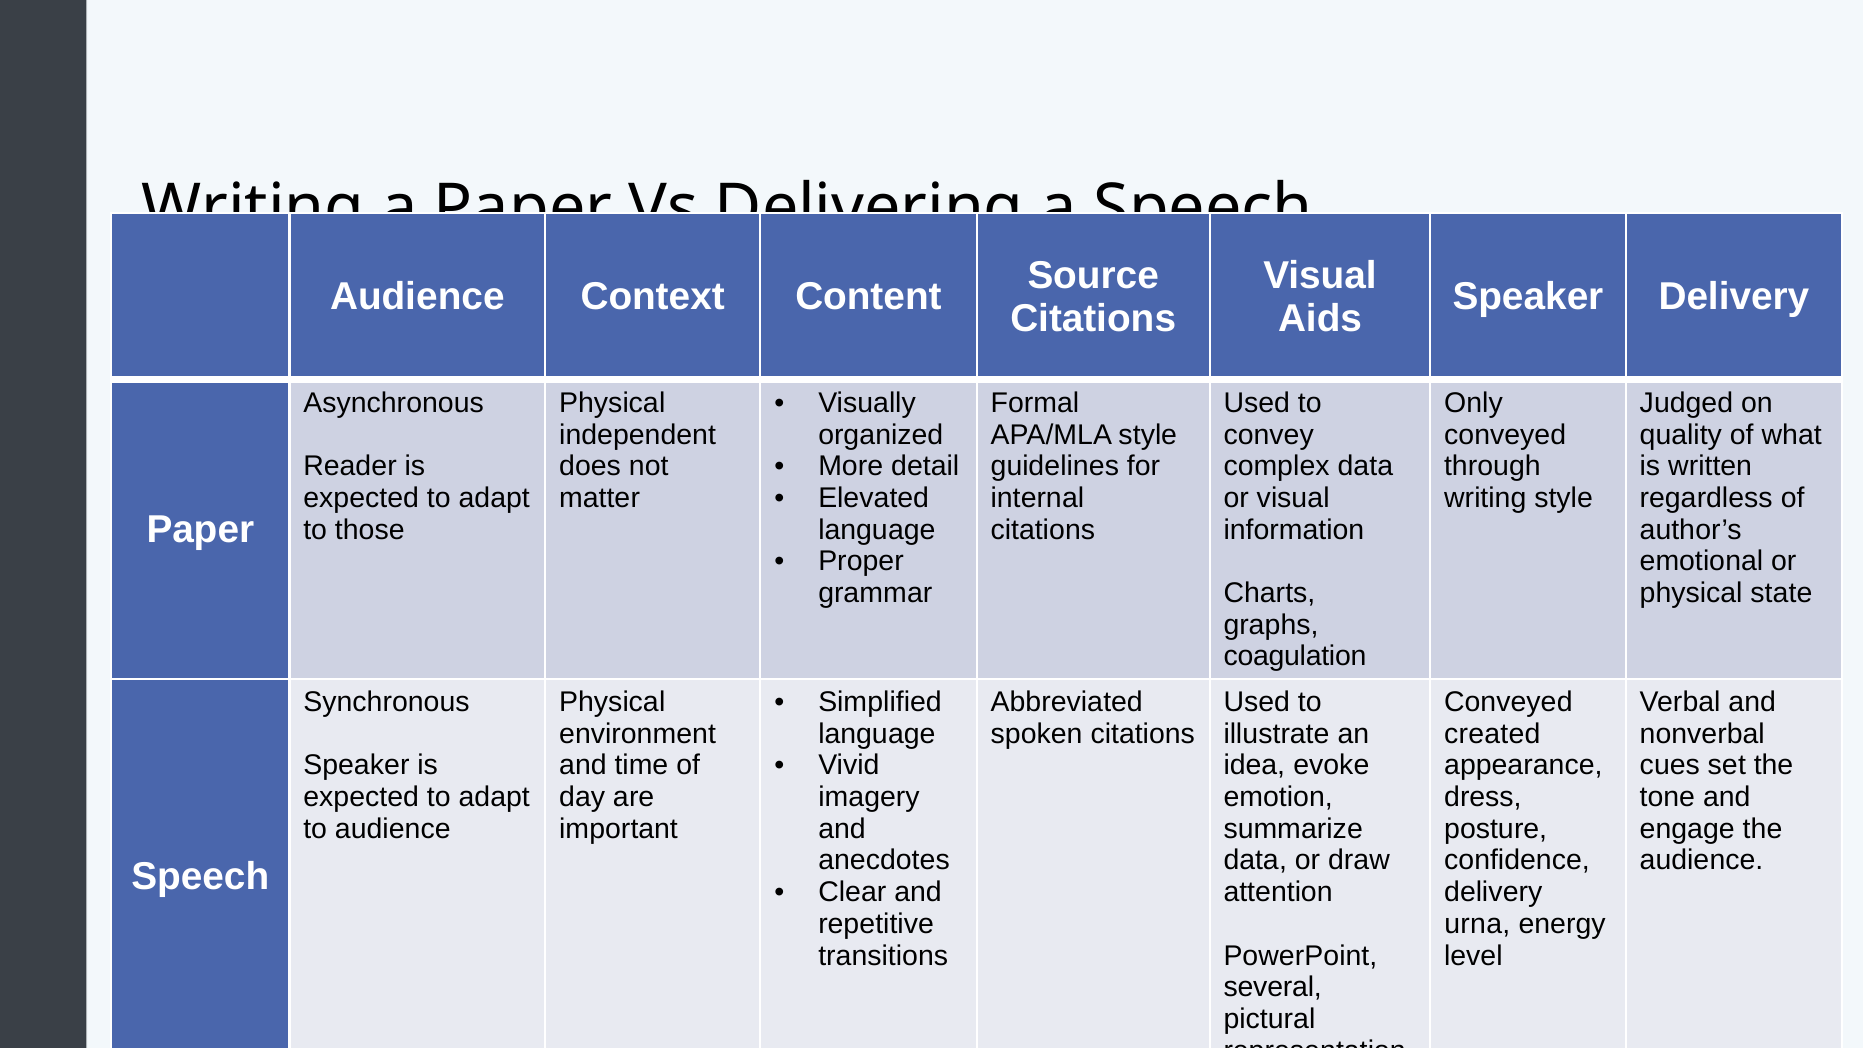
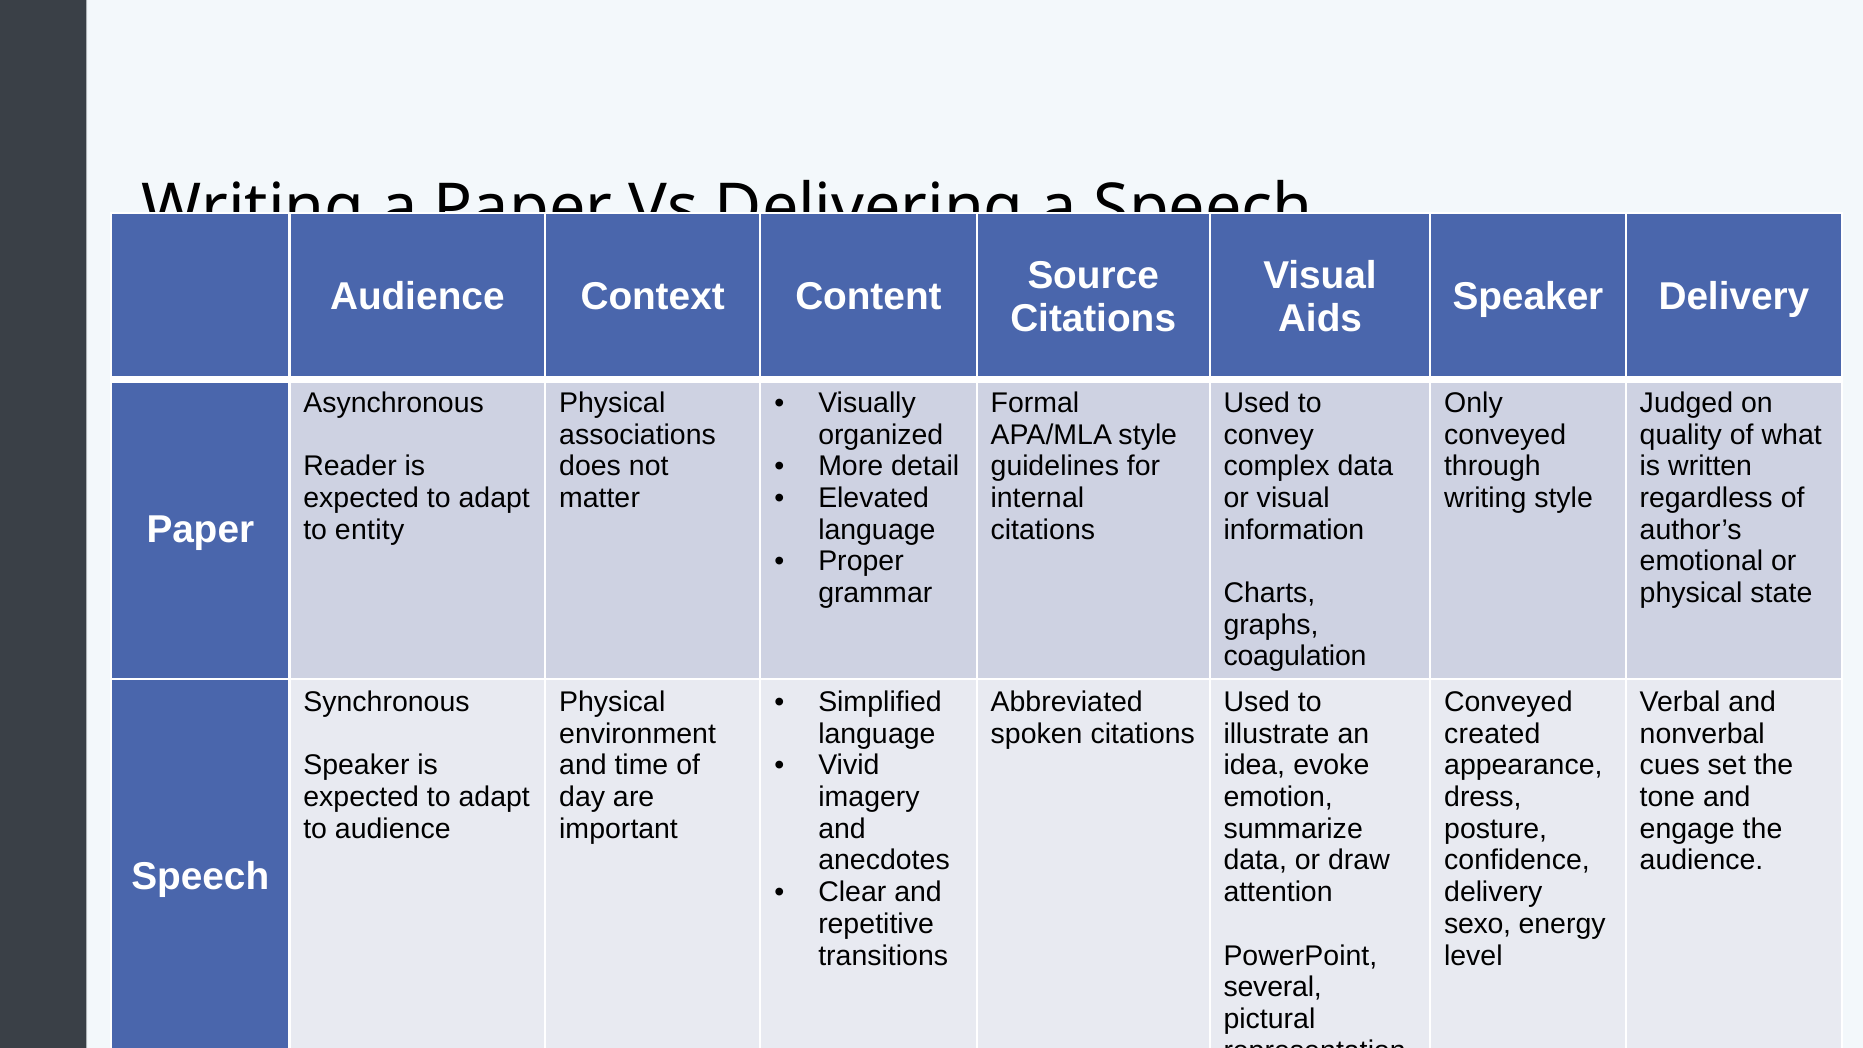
independent: independent -> associations
those: those -> entity
urna: urna -> sexo
